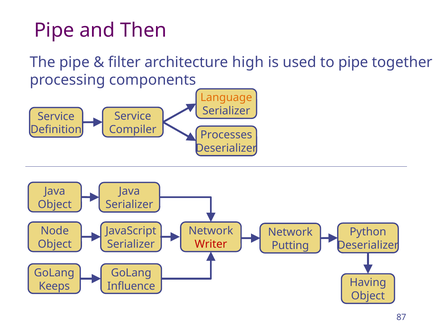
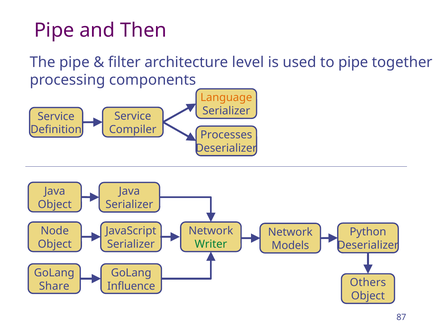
high: high -> level
Writer colour: red -> green
Putting: Putting -> Models
Having: Having -> Others
Keeps: Keeps -> Share
